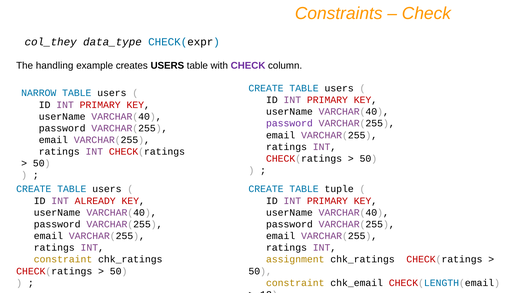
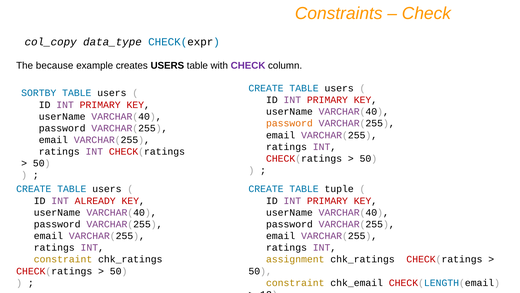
col_they: col_they -> col_copy
handling: handling -> because
NARROW: NARROW -> SORTBY
password at (289, 123) colour: purple -> orange
